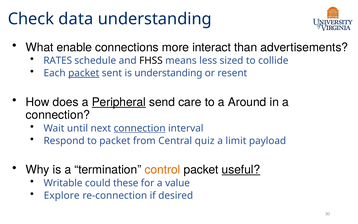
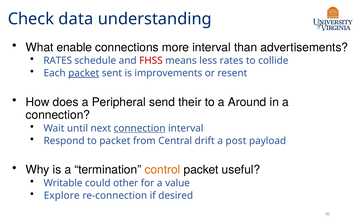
more interact: interact -> interval
FHSS colour: black -> red
less sized: sized -> rates
is understanding: understanding -> improvements
Peripheral underline: present -> none
care: care -> their
quiz: quiz -> drift
limit: limit -> post
useful underline: present -> none
these: these -> other
